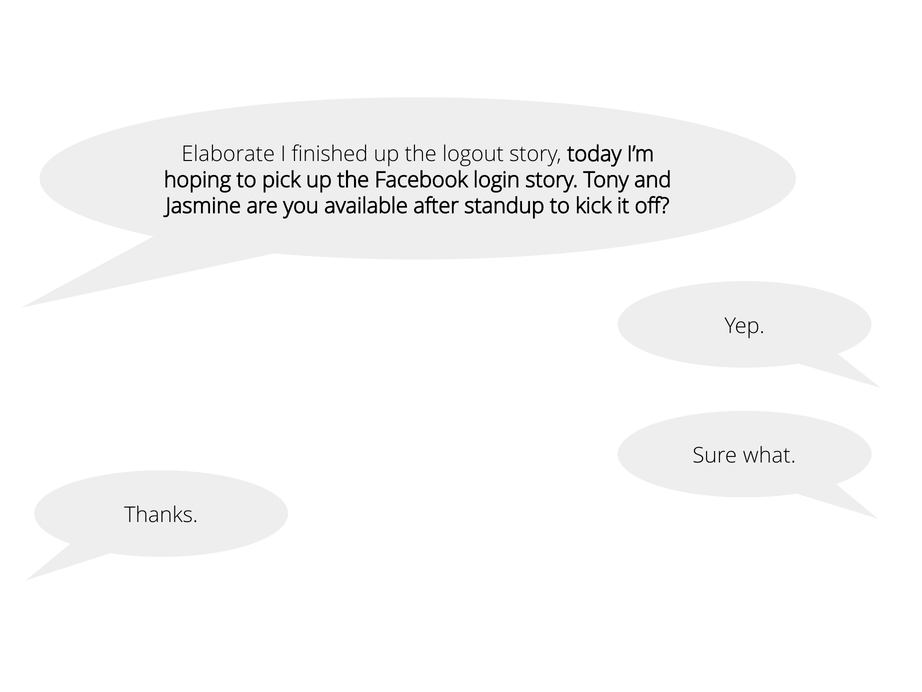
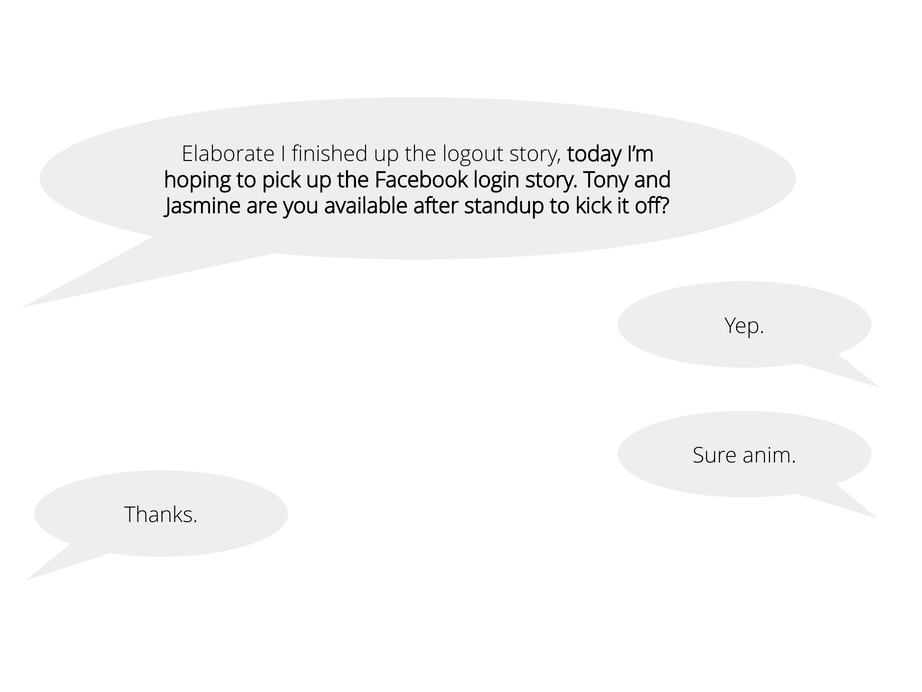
what: what -> anim
